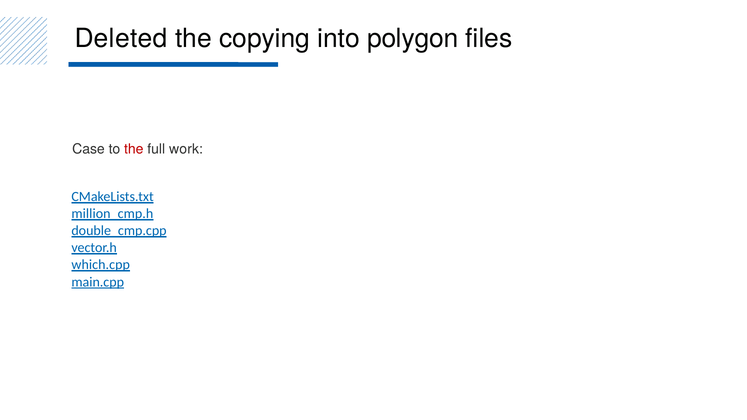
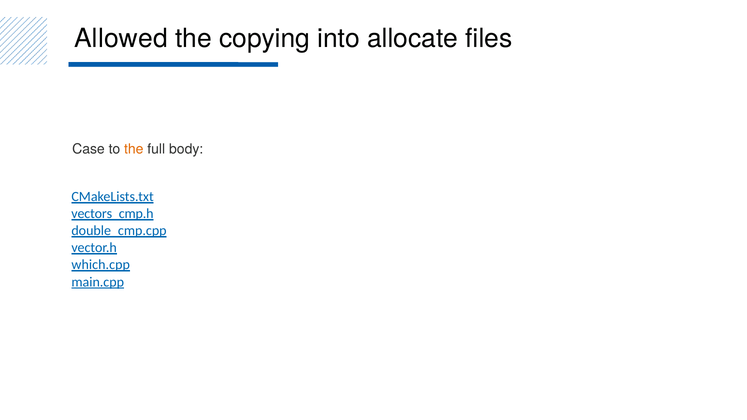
Deleted: Deleted -> Allowed
polygon: polygon -> allocate
the at (134, 149) colour: red -> orange
work: work -> body
million_cmp.h: million_cmp.h -> vectors_cmp.h
